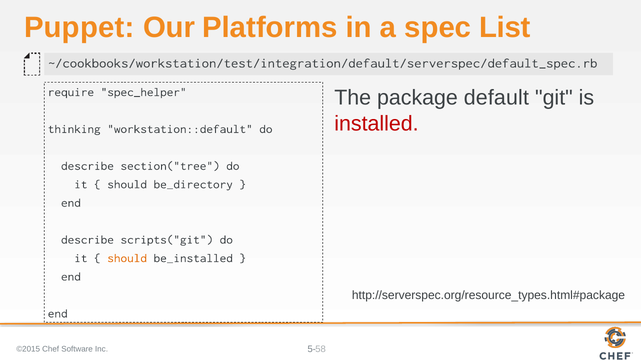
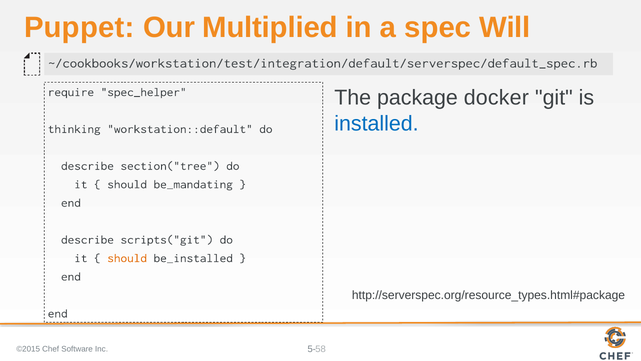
Platforms: Platforms -> Multiplied
List: List -> Will
default: default -> docker
installed colour: red -> blue
be_directory: be_directory -> be_mandating
